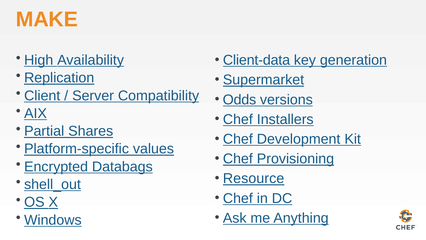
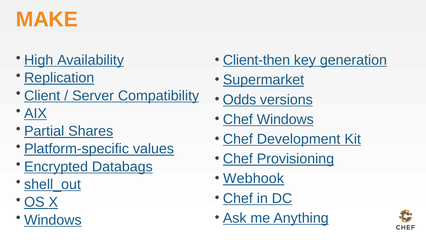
Client-data: Client-data -> Client-then
Chef Installers: Installers -> Windows
Resource: Resource -> Webhook
